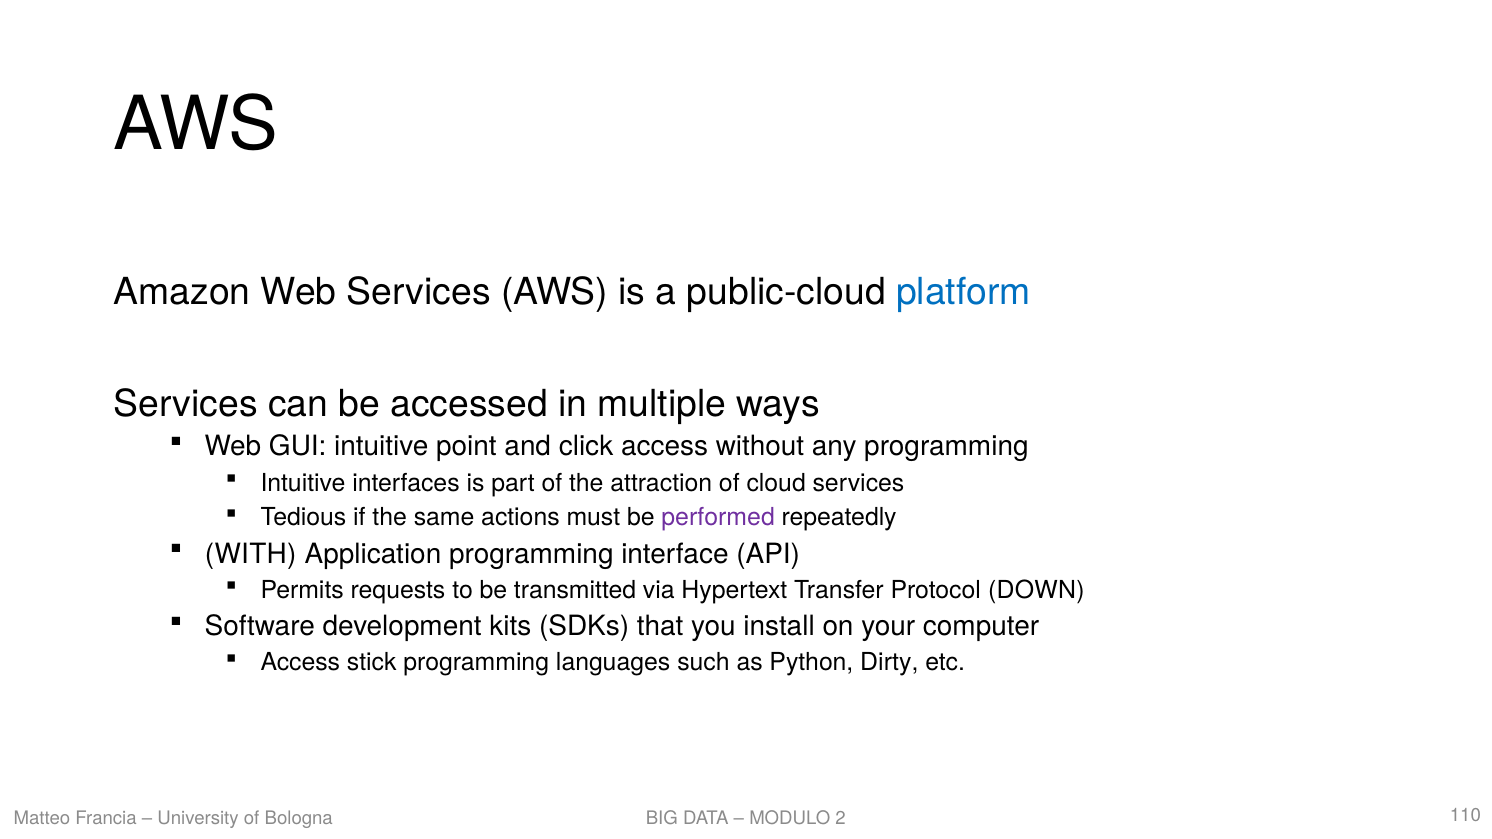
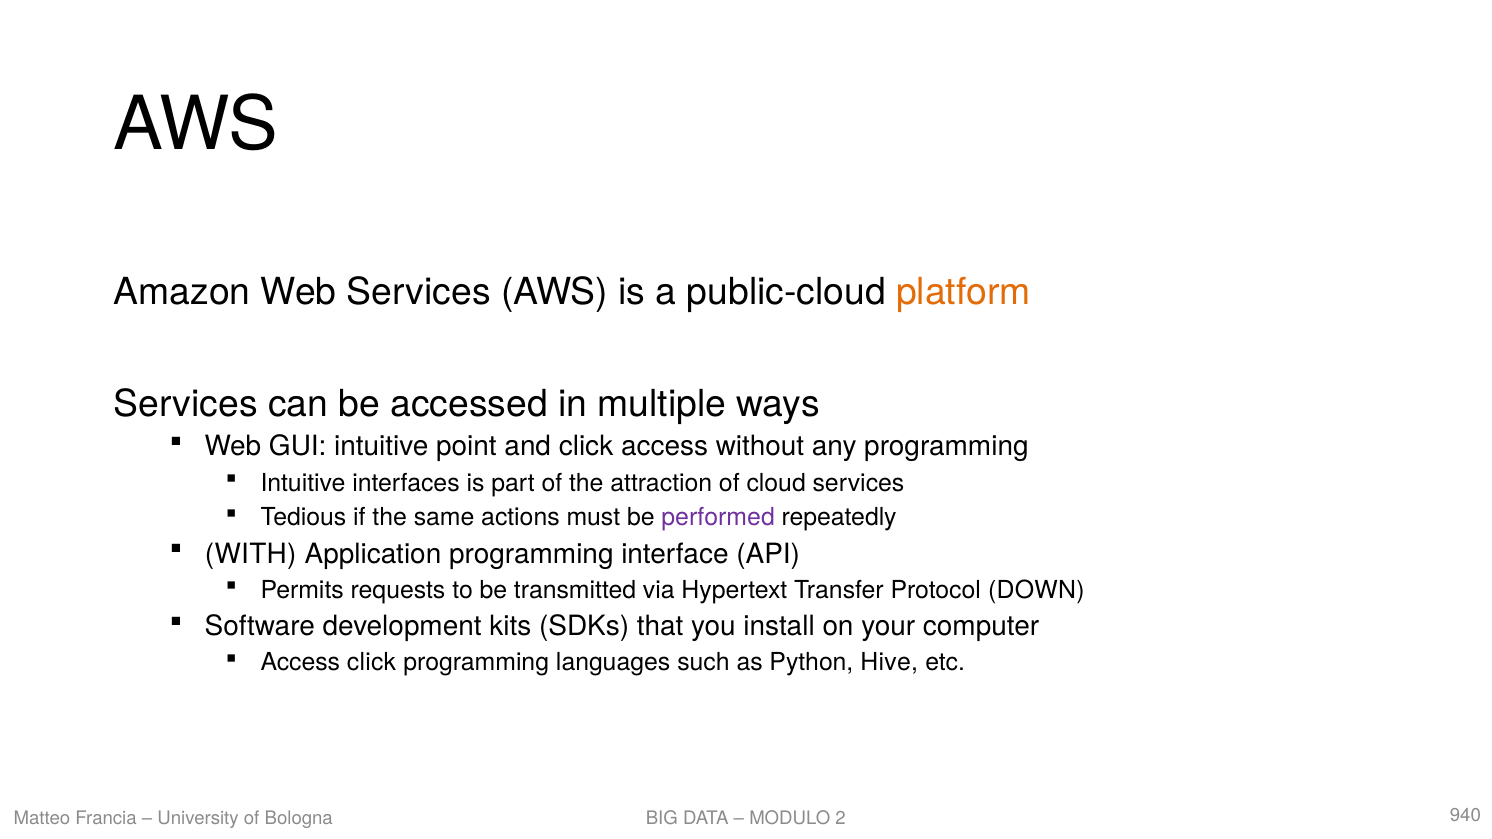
platform colour: blue -> orange
Access stick: stick -> click
Dirty: Dirty -> Hive
110: 110 -> 940
